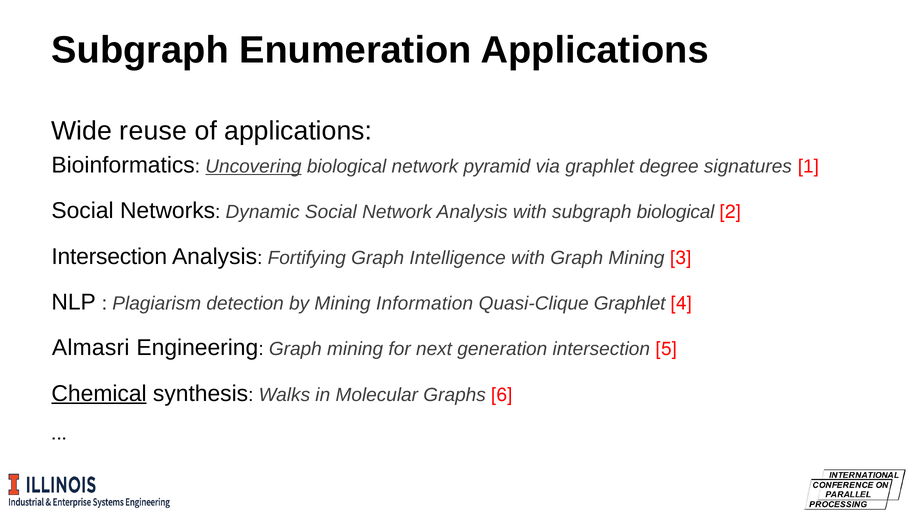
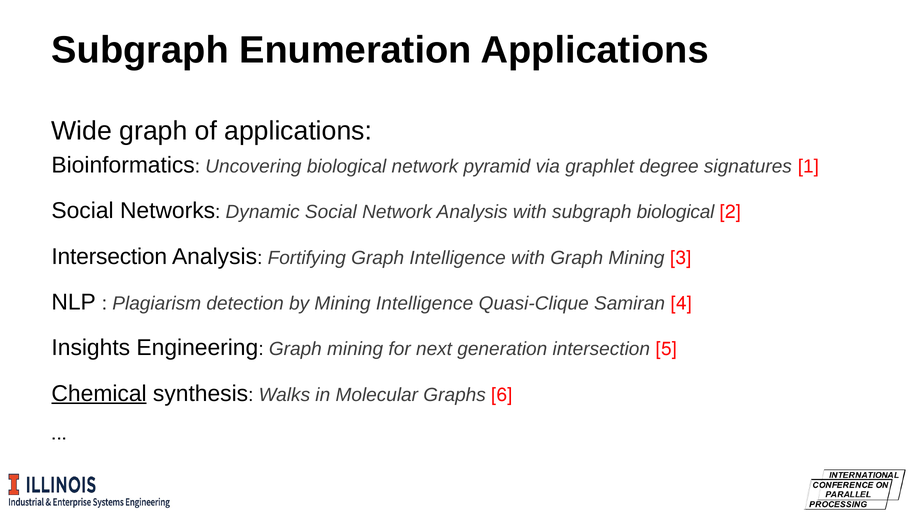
Wide reuse: reuse -> graph
Uncovering underline: present -> none
Mining Information: Information -> Intelligence
Quasi-Clique Graphlet: Graphlet -> Samiran
Almasri: Almasri -> Insights
